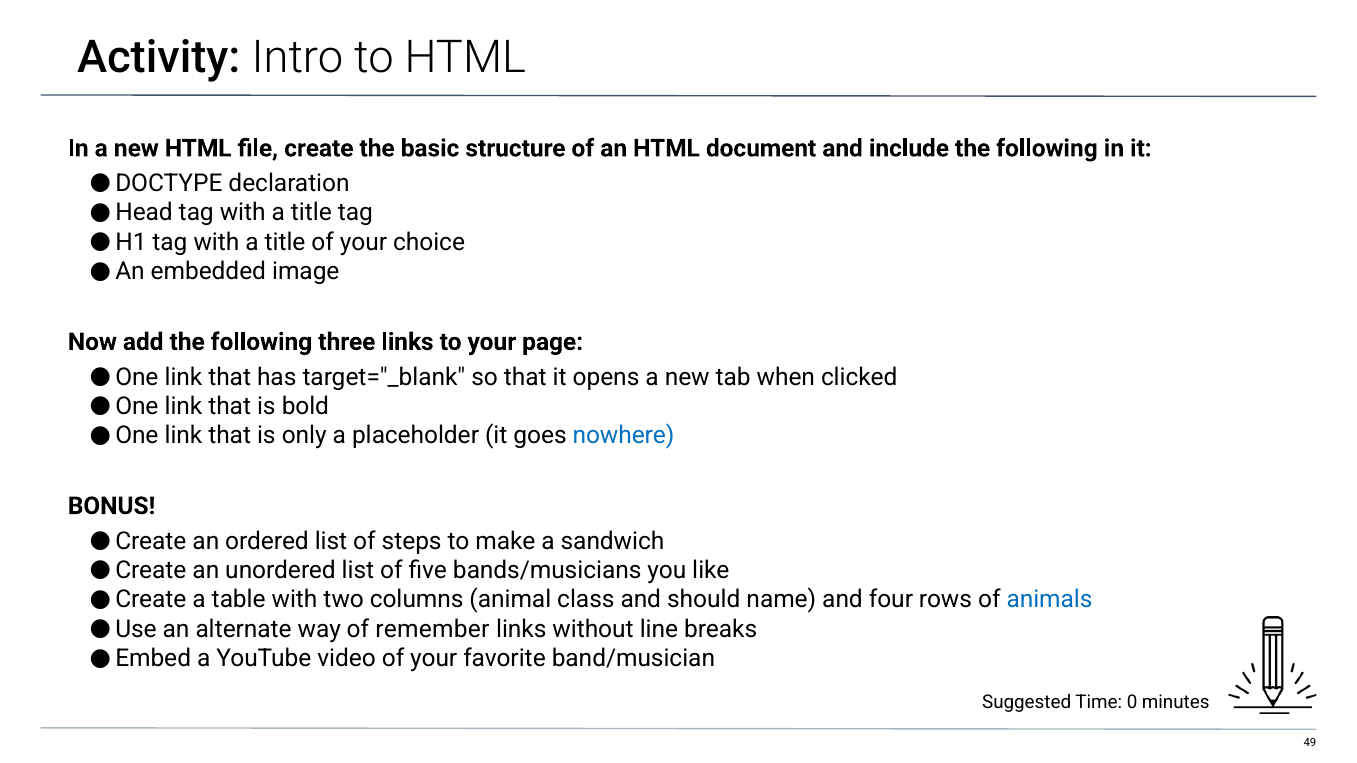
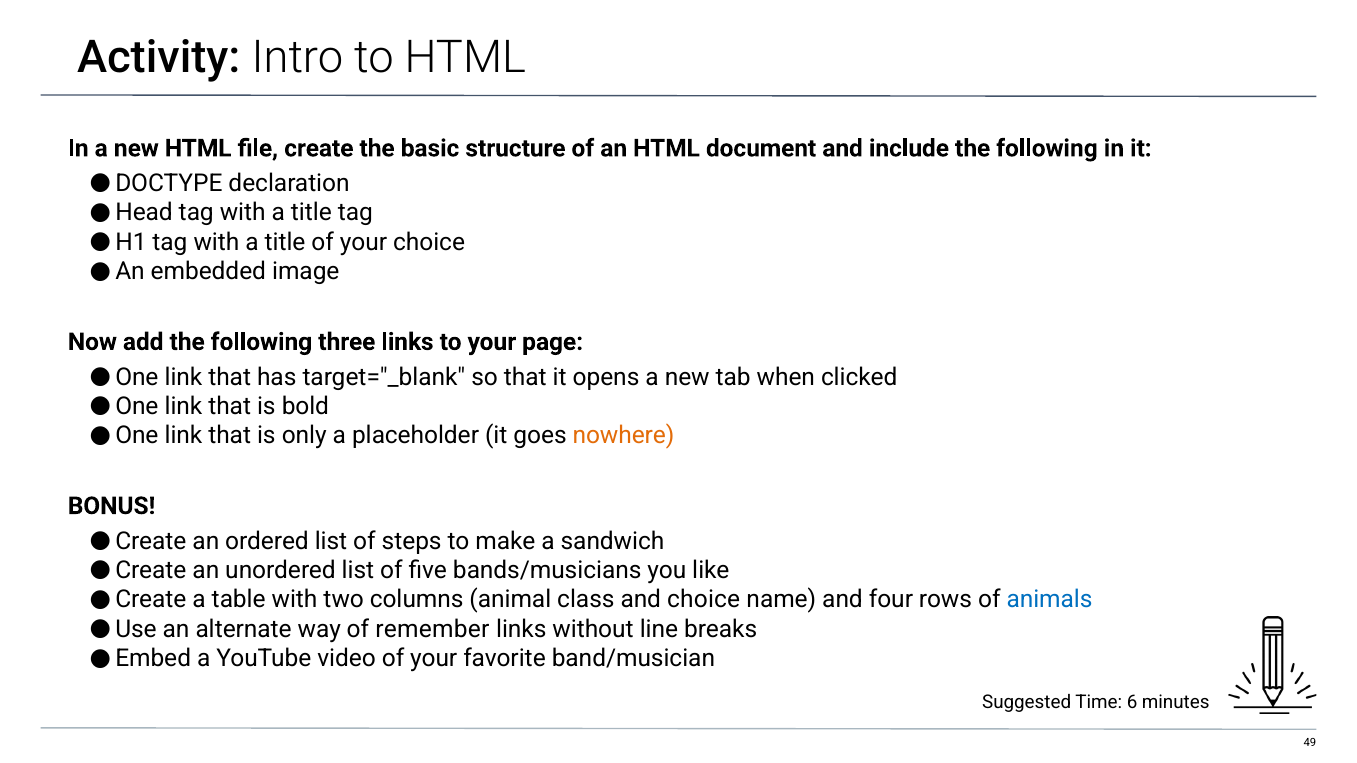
nowhere colour: blue -> orange
and should: should -> choice
0: 0 -> 6
